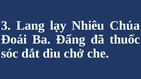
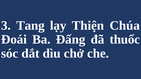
Lang: Lang -> Tang
Nhiêu: Nhiêu -> Thiện
